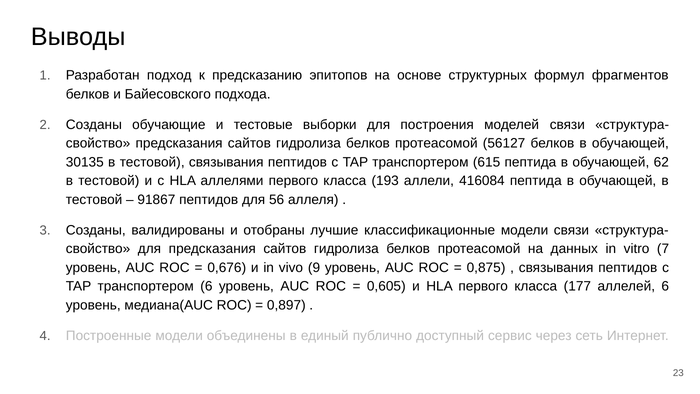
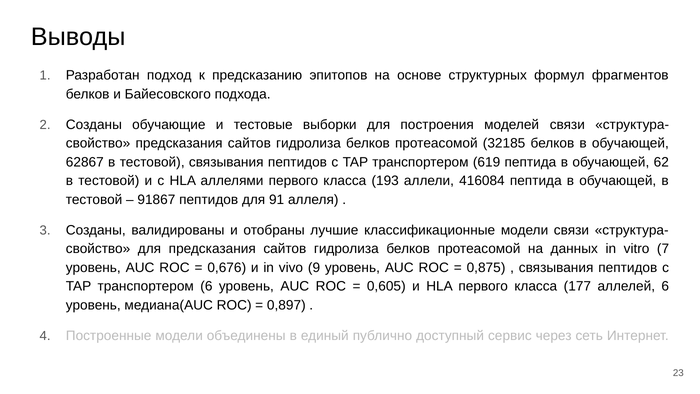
56127: 56127 -> 32185
30135: 30135 -> 62867
615: 615 -> 619
56: 56 -> 91
